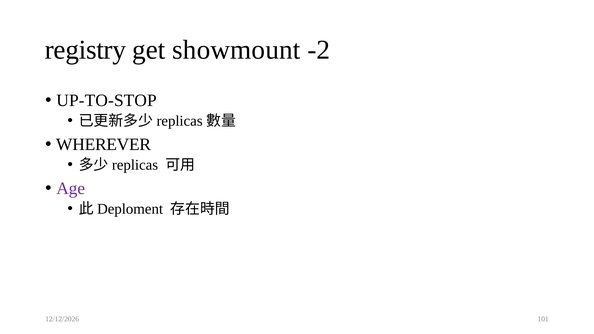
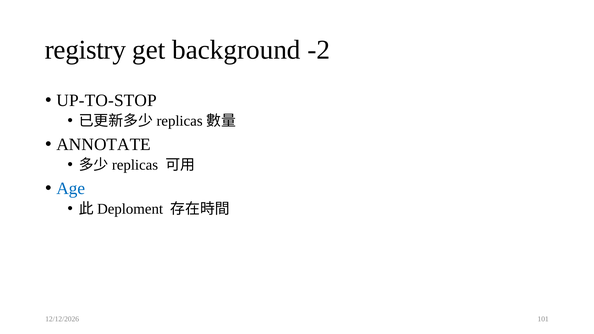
showmount: showmount -> background
WHEREVER: WHEREVER -> ANNOTATE
Age colour: purple -> blue
